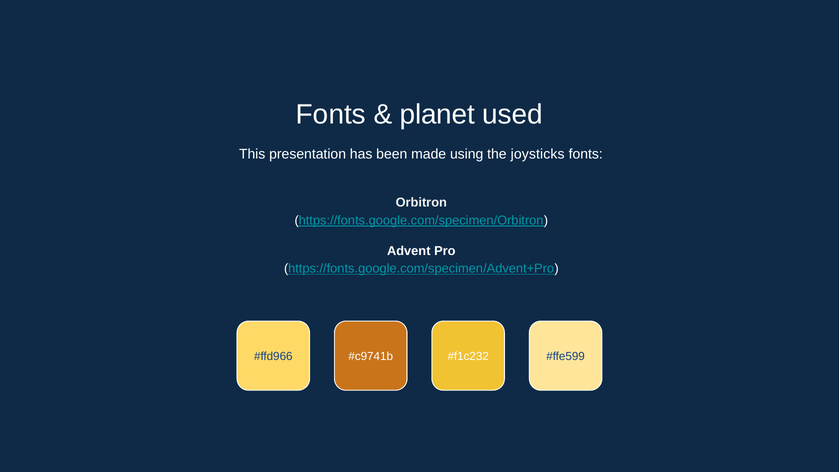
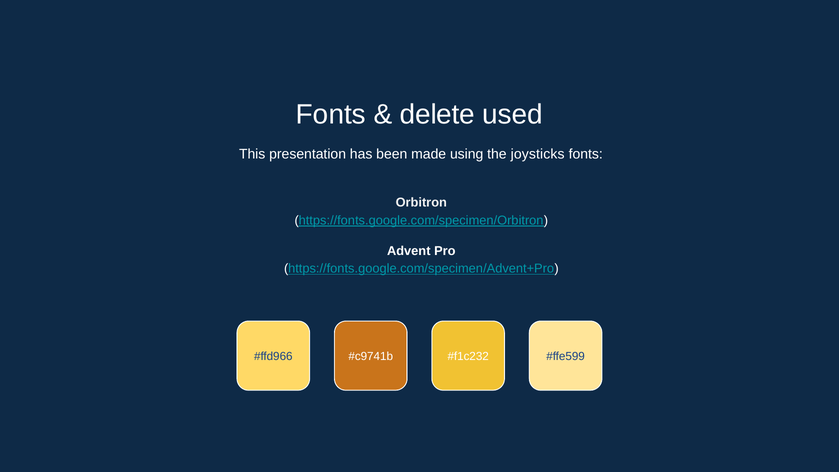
planet: planet -> delete
